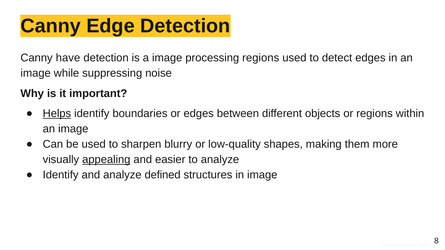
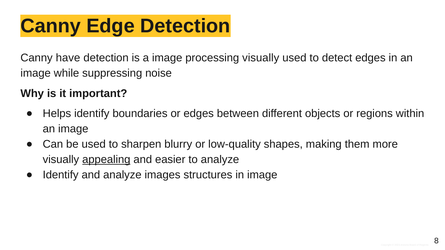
processing regions: regions -> visually
Helps underline: present -> none
defined: defined -> images
